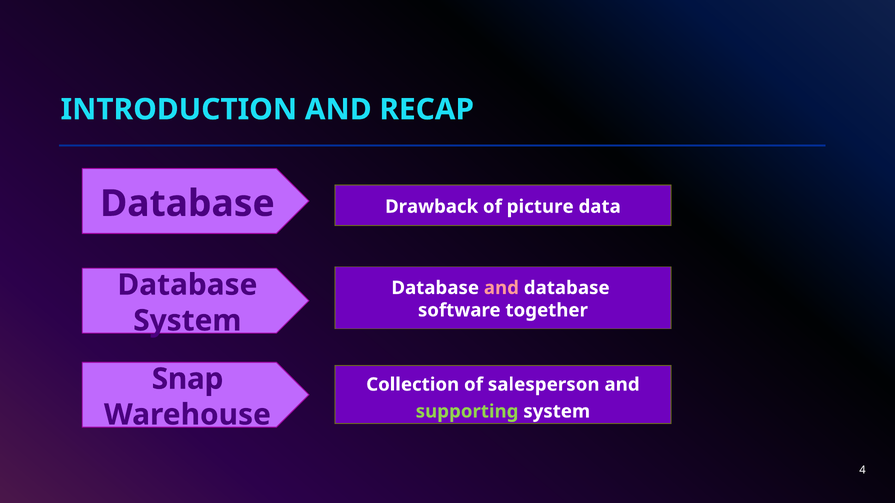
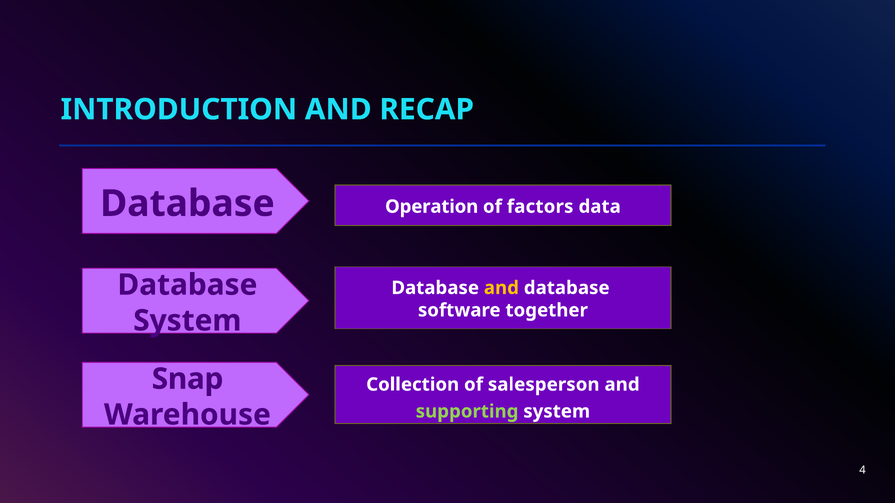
Drawback: Drawback -> Operation
picture: picture -> factors
and at (501, 288) colour: pink -> yellow
